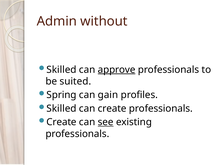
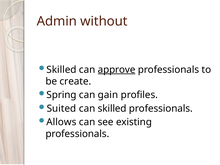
suited: suited -> create
Skilled at (61, 108): Skilled -> Suited
can create: create -> skilled
Create at (62, 122): Create -> Allows
see underline: present -> none
